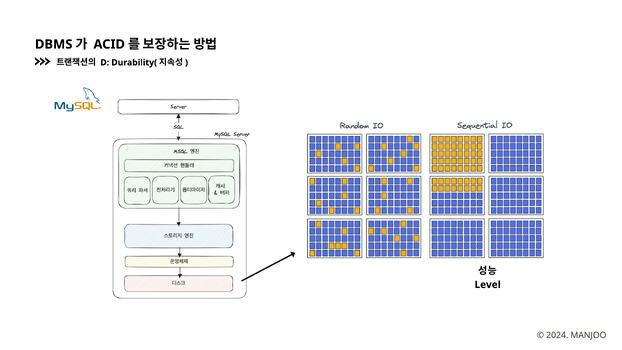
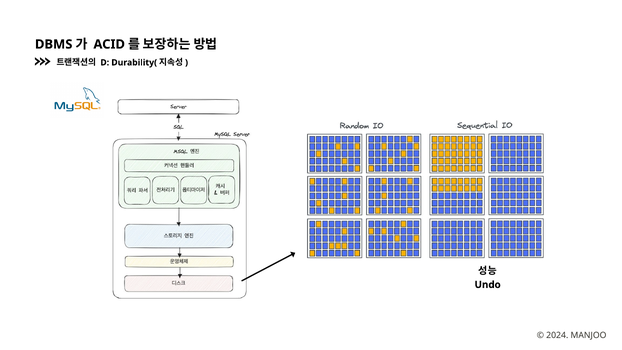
Level: Level -> Undo
